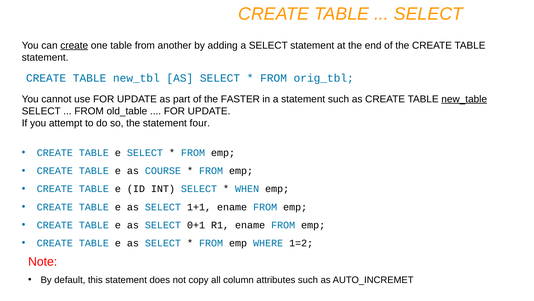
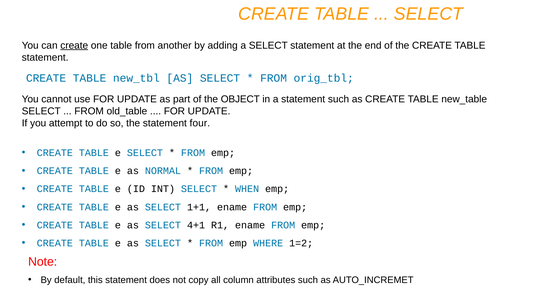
FASTER: FASTER -> OBJECT
new_table underline: present -> none
COURSE: COURSE -> NORMAL
0+1: 0+1 -> 4+1
